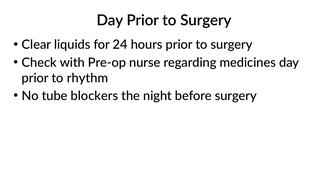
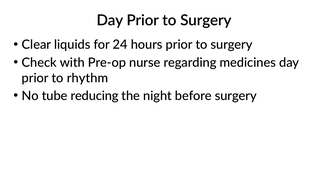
blockers: blockers -> reducing
